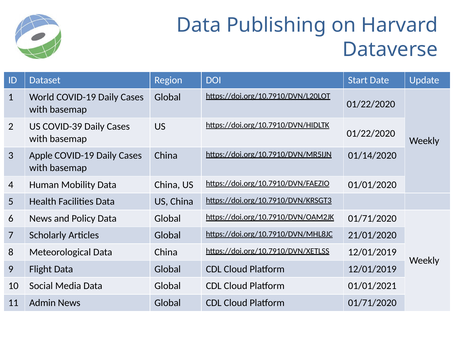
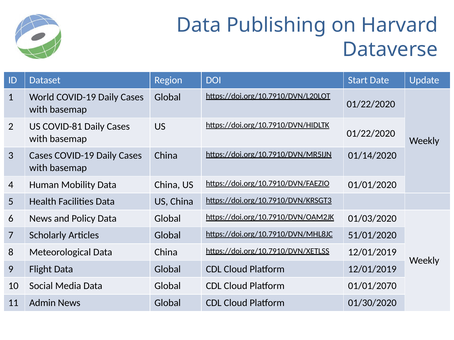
COVID-39: COVID-39 -> COVID-81
3 Apple: Apple -> Cases
https://doi.org/10.7910/DVN/OAM2JK 01/71/2020: 01/71/2020 -> 01/03/2020
21/01/2020: 21/01/2020 -> 51/01/2020
01/01/2021: 01/01/2021 -> 01/01/2070
Platform 01/71/2020: 01/71/2020 -> 01/30/2020
